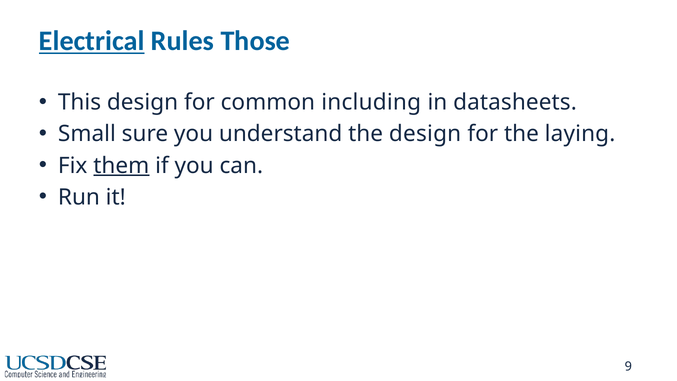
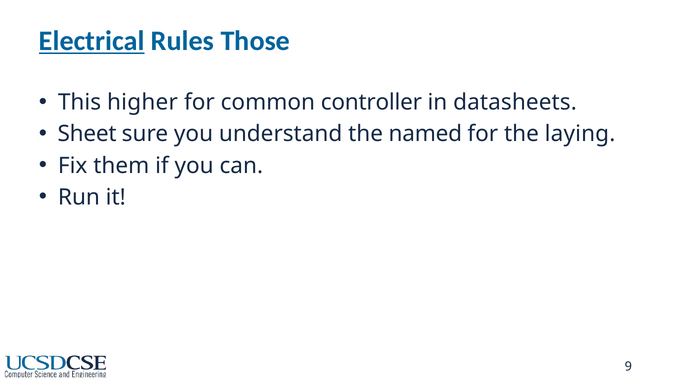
This design: design -> higher
including: including -> controller
Small: Small -> Sheet
the design: design -> named
them underline: present -> none
